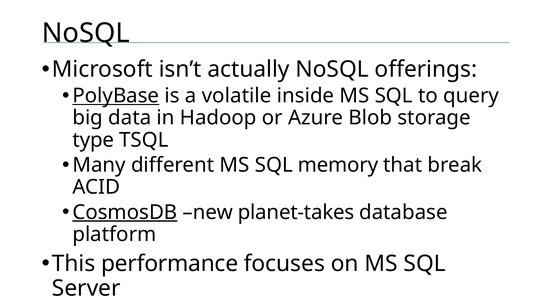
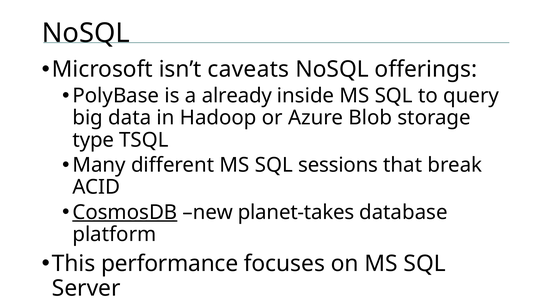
actually: actually -> caveats
PolyBase underline: present -> none
volatile: volatile -> already
memory: memory -> sessions
